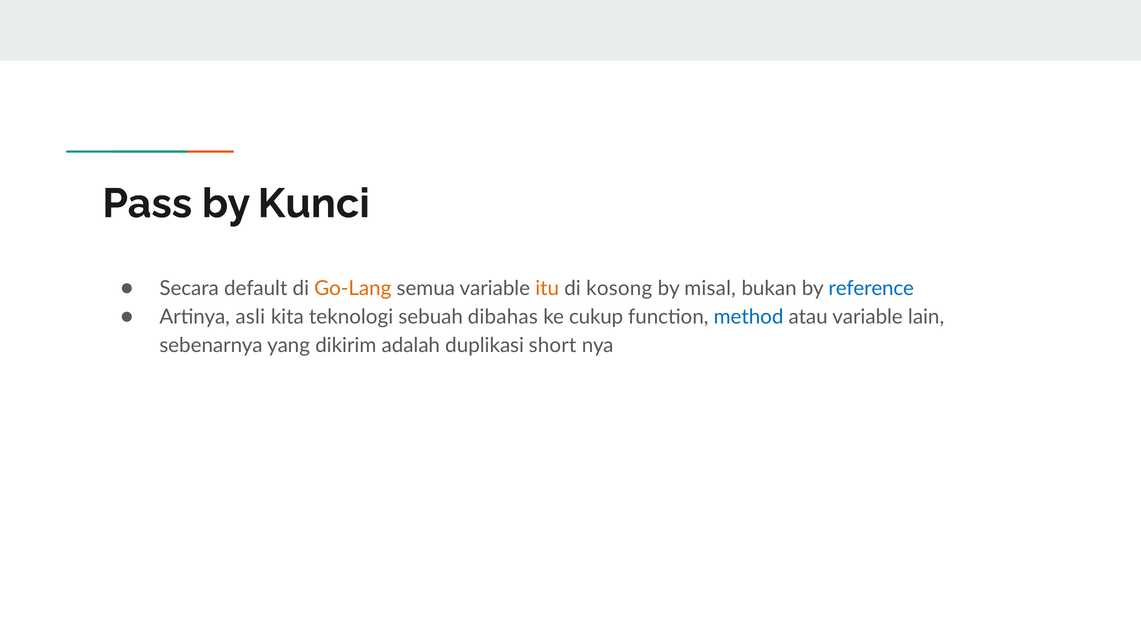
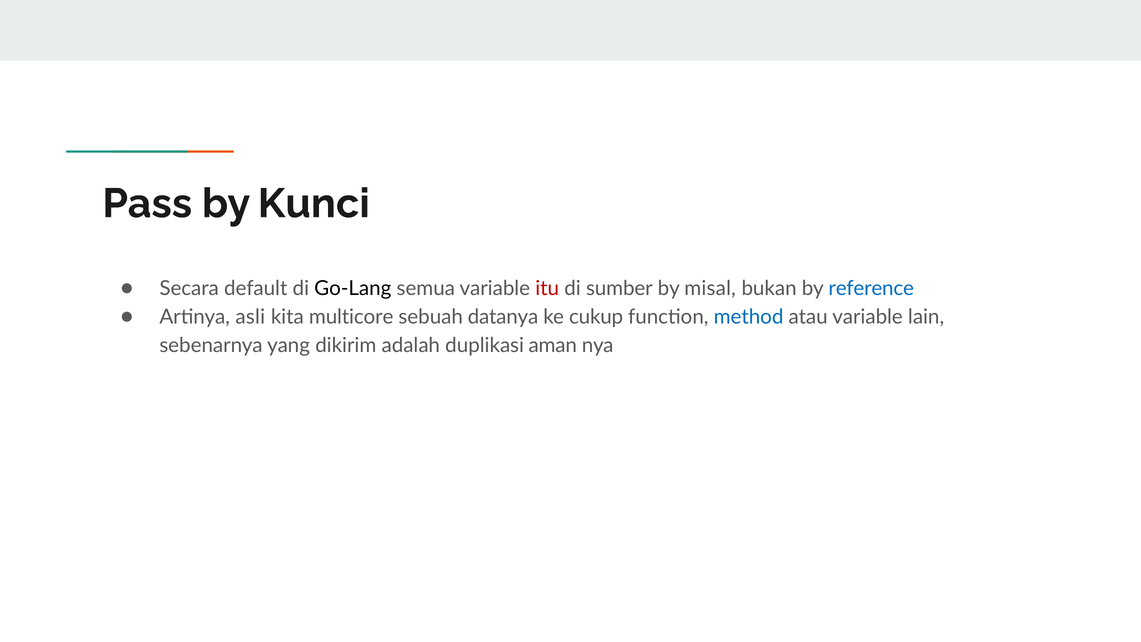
Go-Lang colour: orange -> black
itu colour: orange -> red
kosong: kosong -> sumber
teknologi: teknologi -> multicore
dibahas: dibahas -> datanya
short: short -> aman
